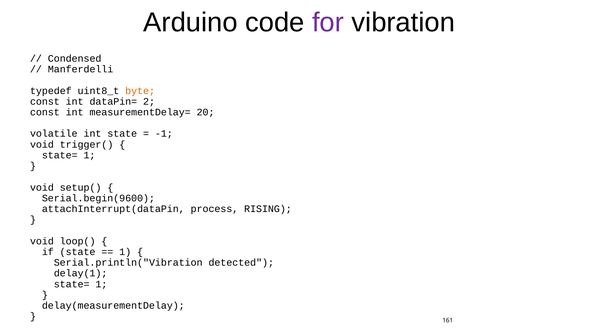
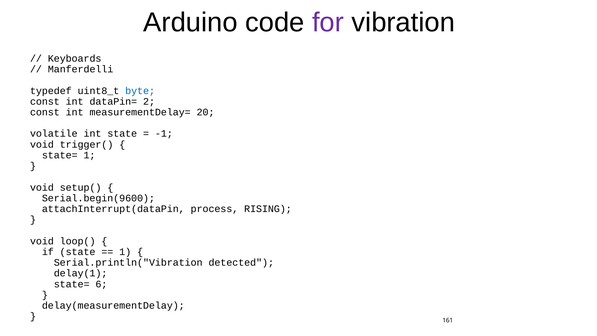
Condensed: Condensed -> Keyboards
byte colour: orange -> blue
1 at (101, 284): 1 -> 6
